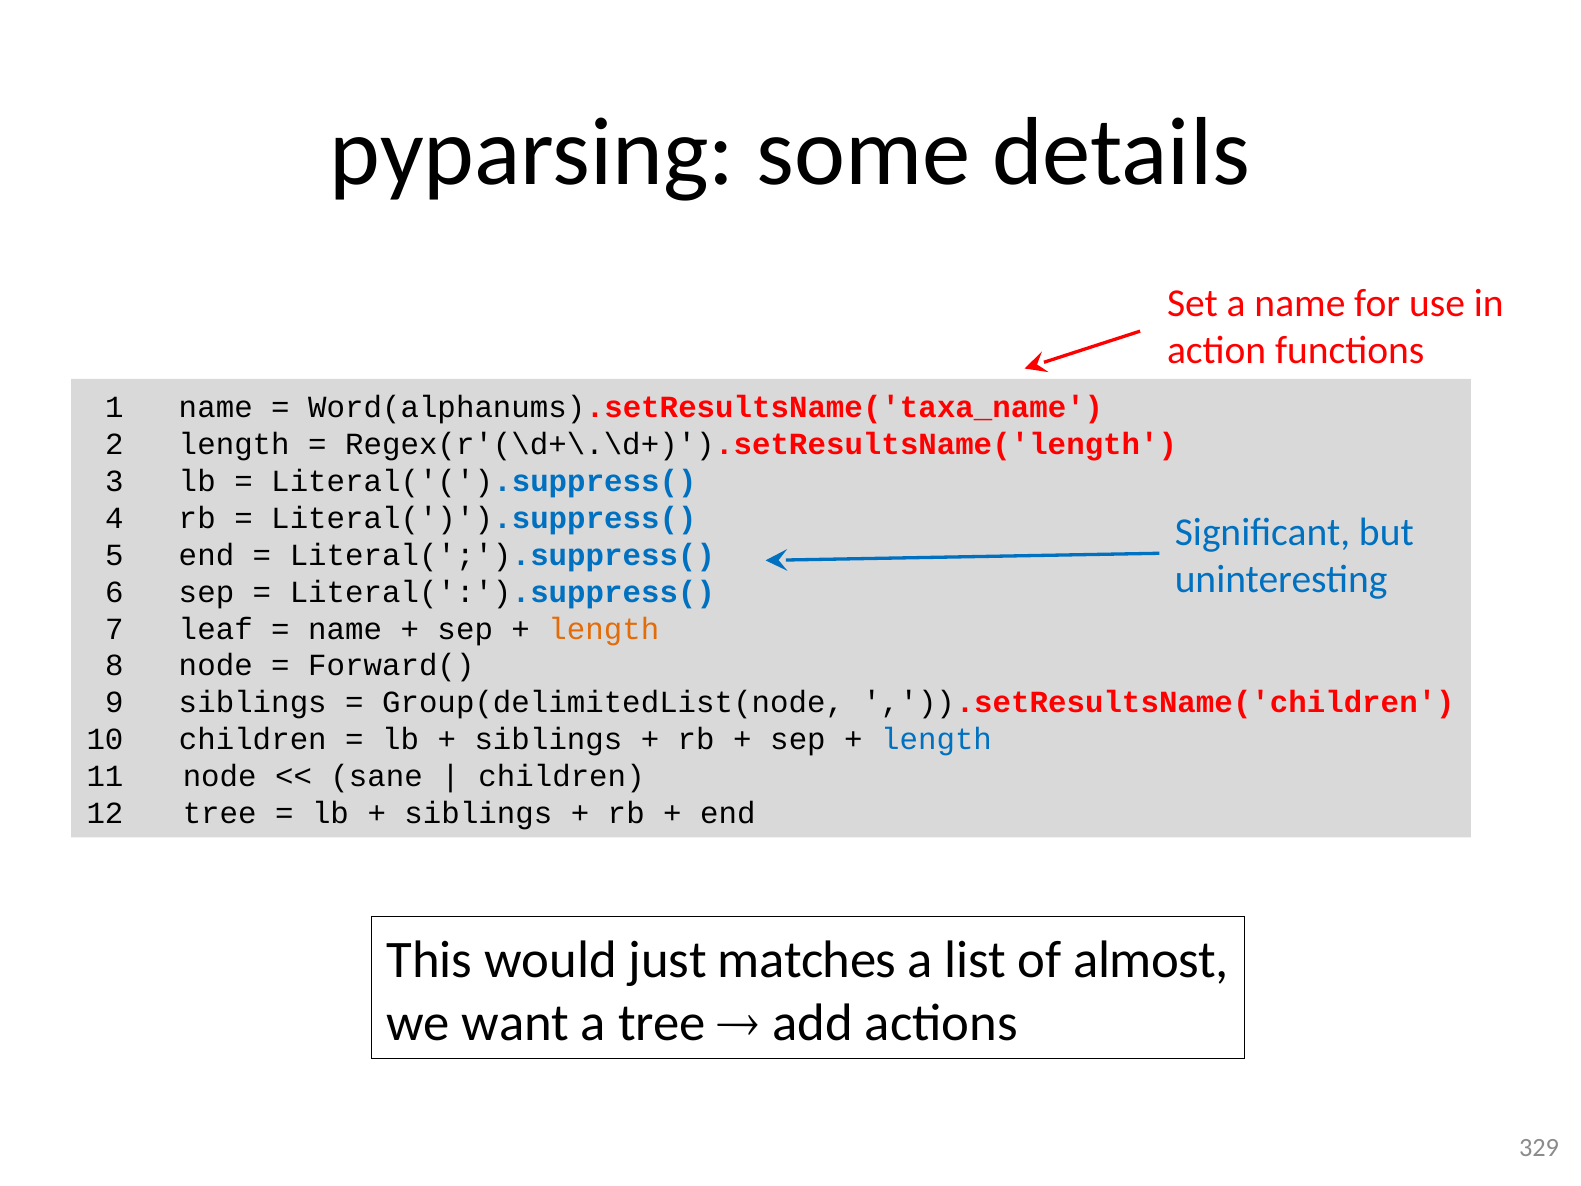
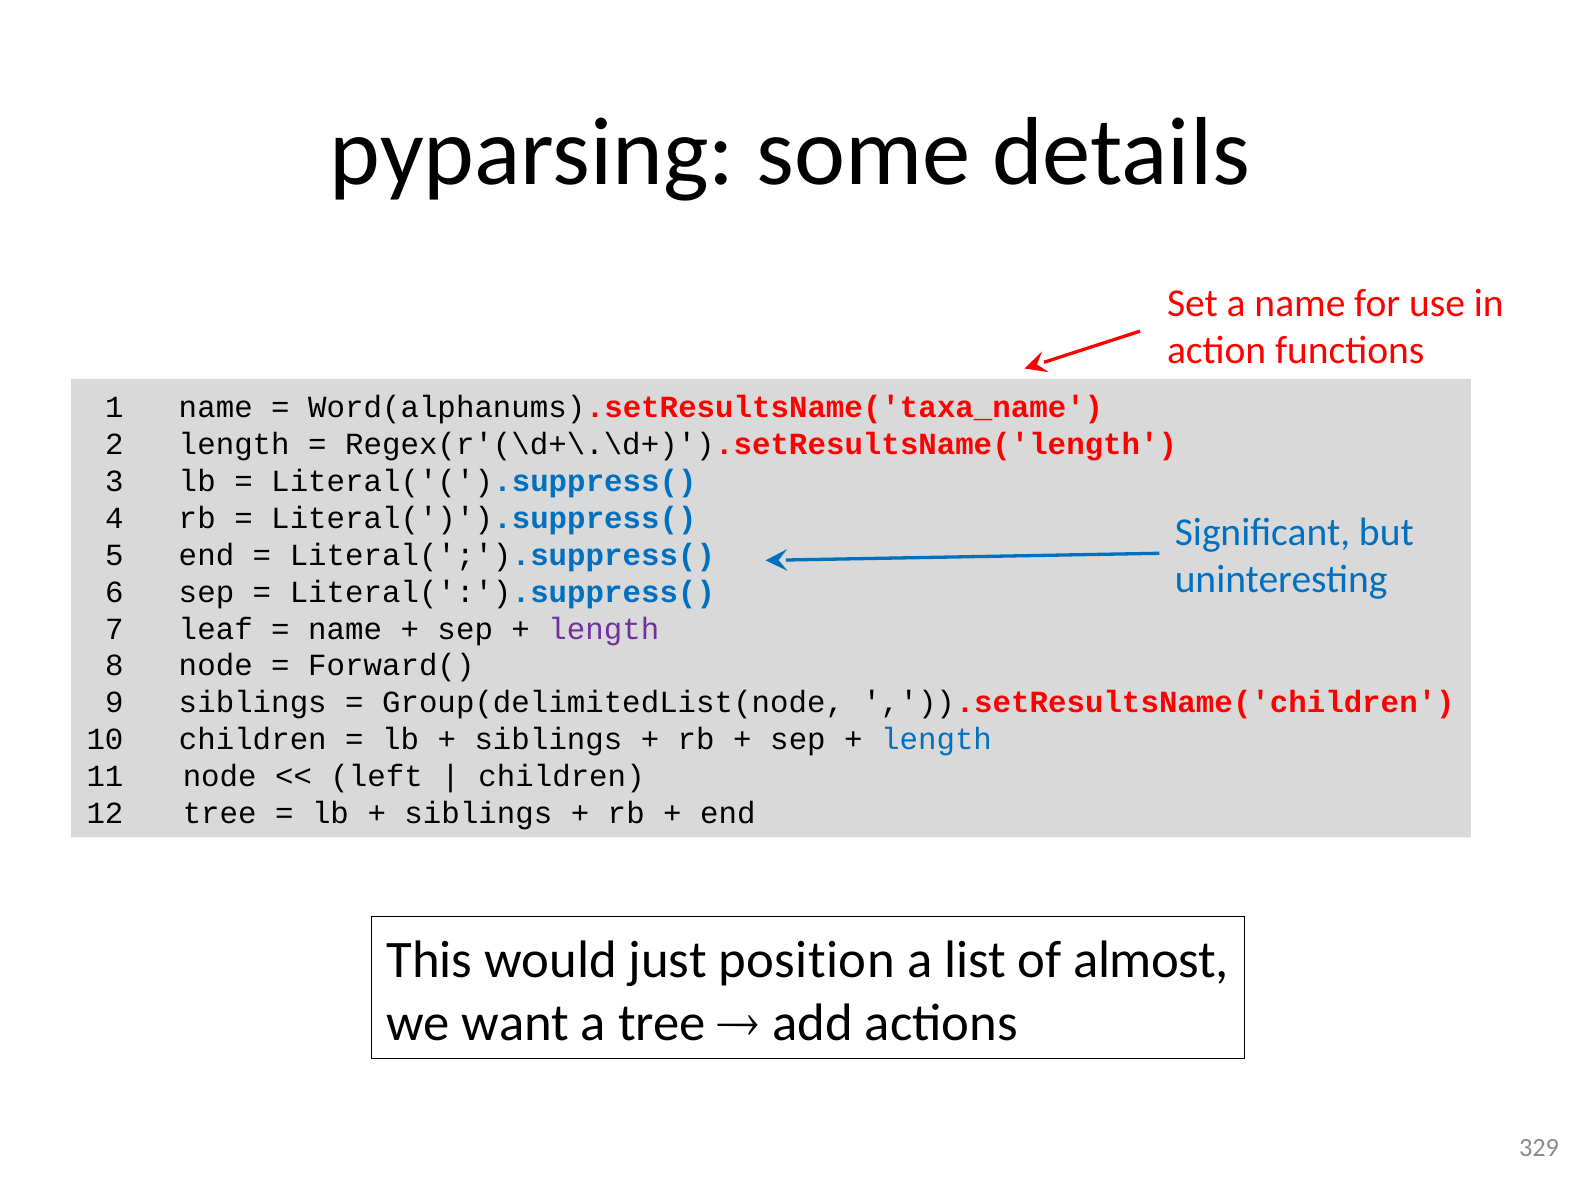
length at (604, 629) colour: orange -> purple
sane: sane -> left
matches: matches -> position
